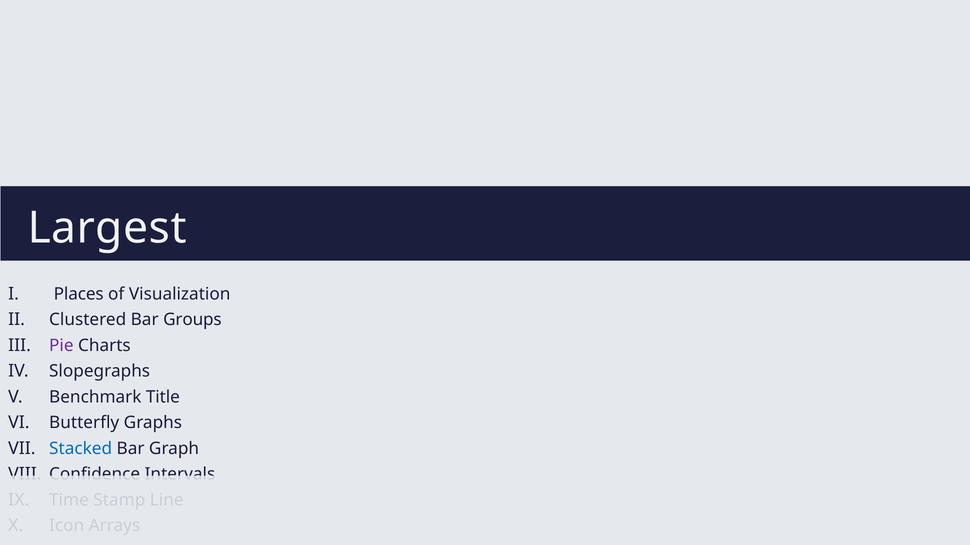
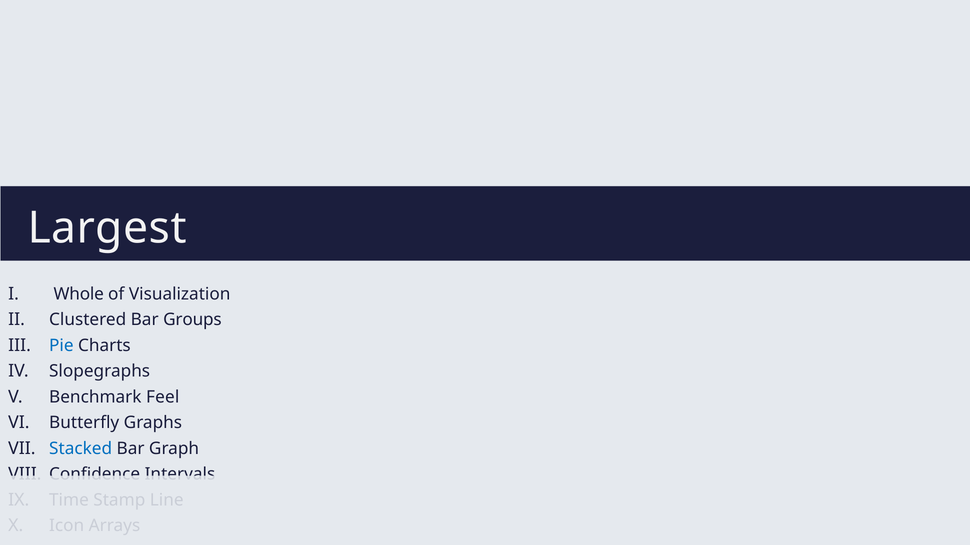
Places: Places -> Whole
Pie colour: purple -> blue
Title: Title -> Feel
